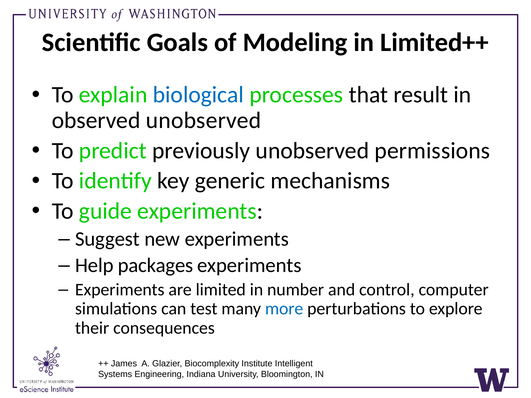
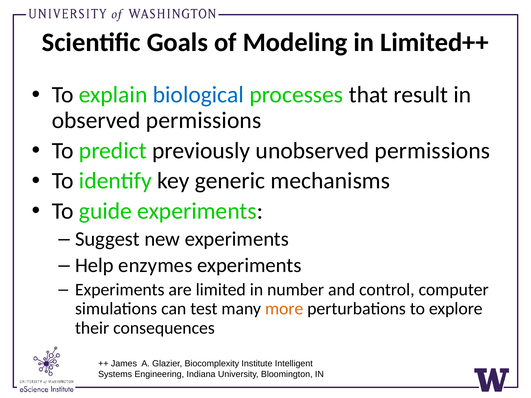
observed unobserved: unobserved -> permissions
packages: packages -> enzymes
more colour: blue -> orange
